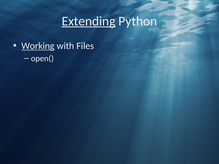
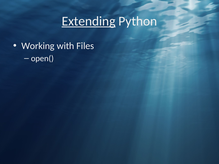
Working underline: present -> none
